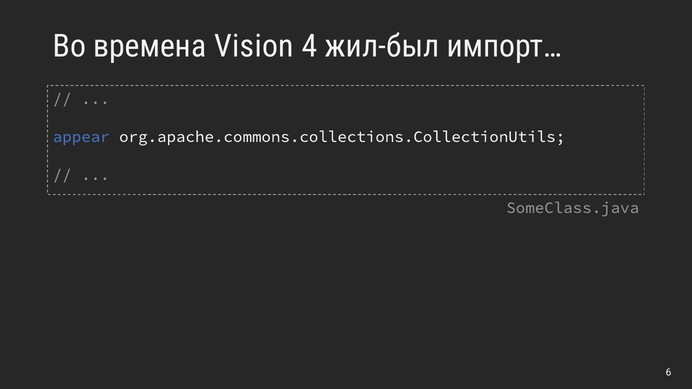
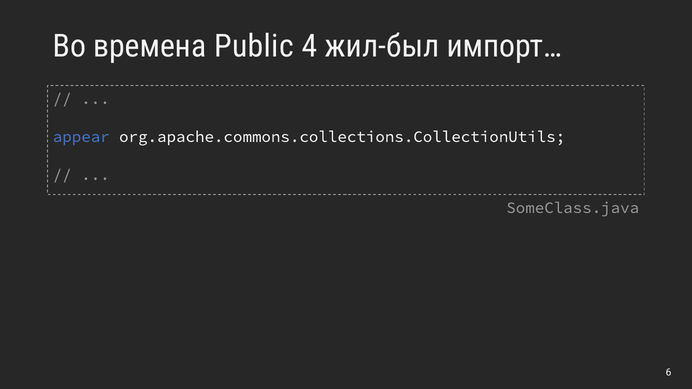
Vision: Vision -> Public
